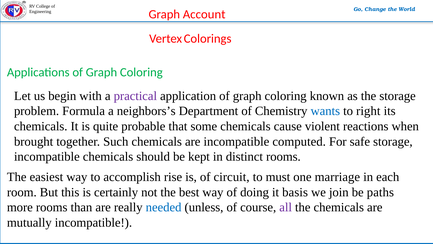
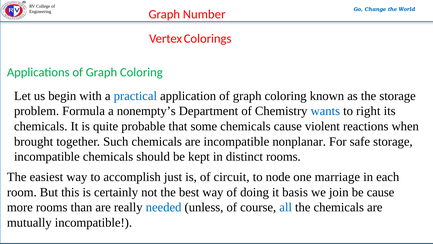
Account: Account -> Number
practical colour: purple -> blue
neighbors’s: neighbors’s -> nonempty’s
computed: computed -> nonplanar
rise: rise -> just
must: must -> node
be paths: paths -> cause
all colour: purple -> blue
